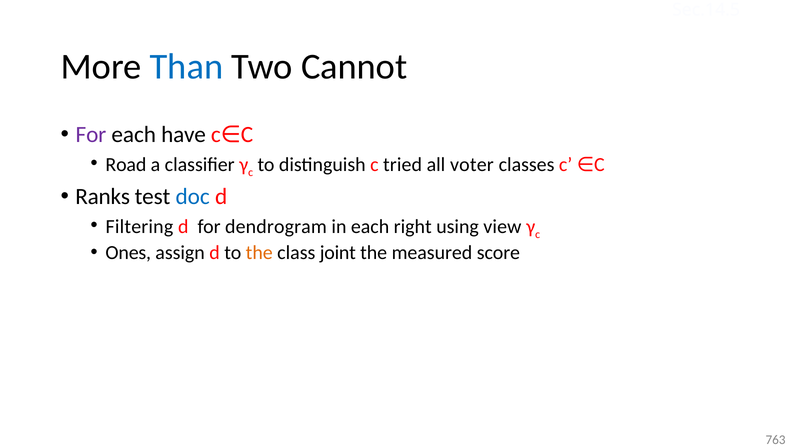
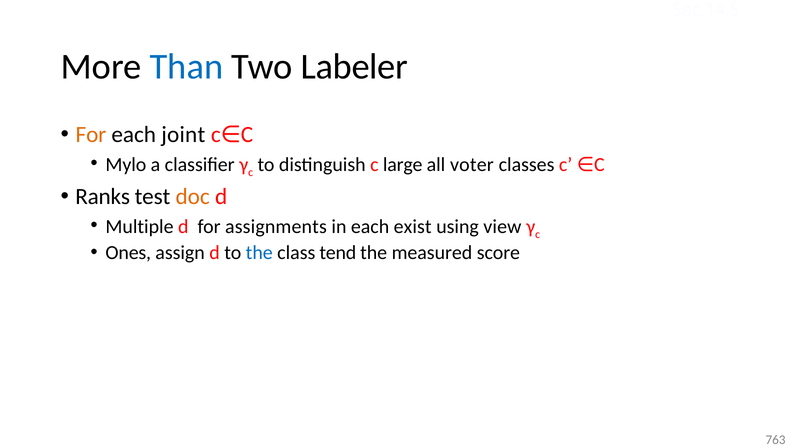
Cannot: Cannot -> Labeler
For at (91, 135) colour: purple -> orange
have: have -> joint
Road: Road -> Mylo
tried: tried -> large
doc colour: blue -> orange
Filtering: Filtering -> Multiple
dendrogram: dendrogram -> assignments
right: right -> exist
the at (259, 253) colour: orange -> blue
joint: joint -> tend
